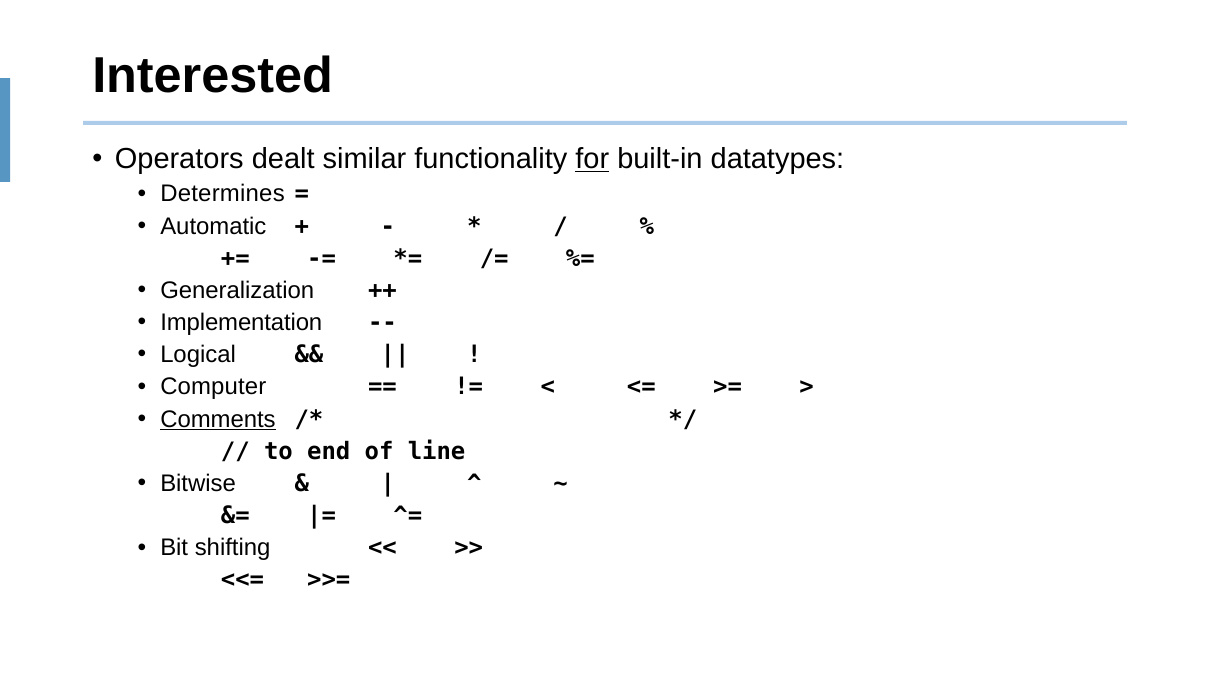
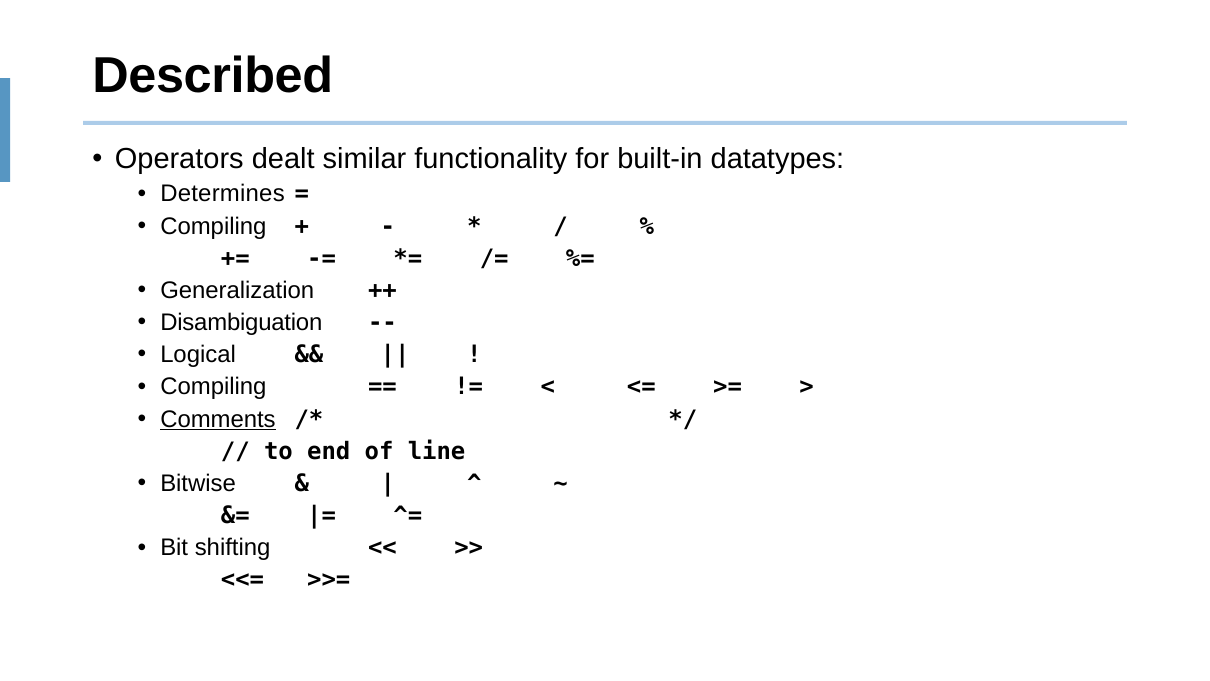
Interested: Interested -> Described
for underline: present -> none
Automatic at (213, 226): Automatic -> Compiling
Implementation: Implementation -> Disambiguation
Computer at (213, 387): Computer -> Compiling
